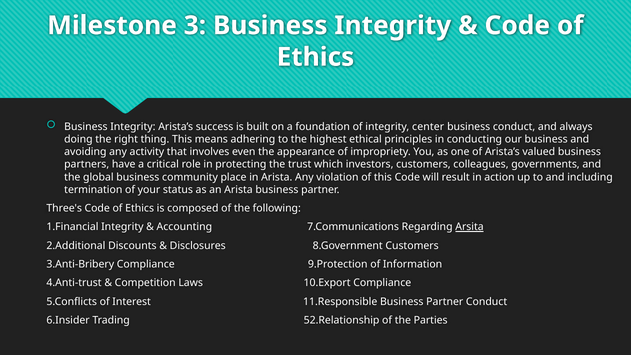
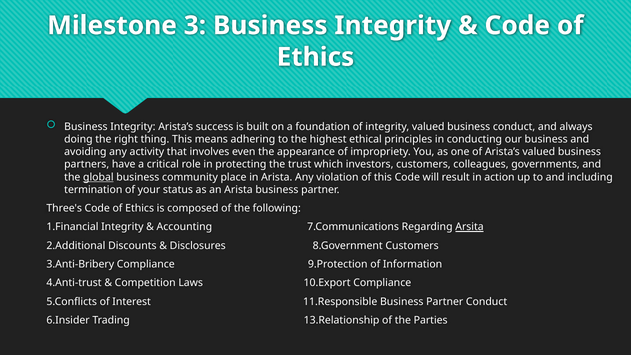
integrity center: center -> valued
global underline: none -> present
52.Relationship: 52.Relationship -> 13.Relationship
